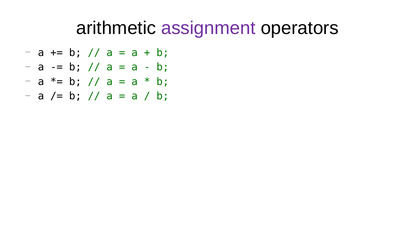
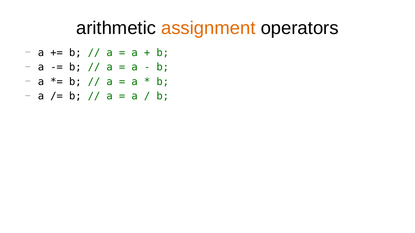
assignment colour: purple -> orange
